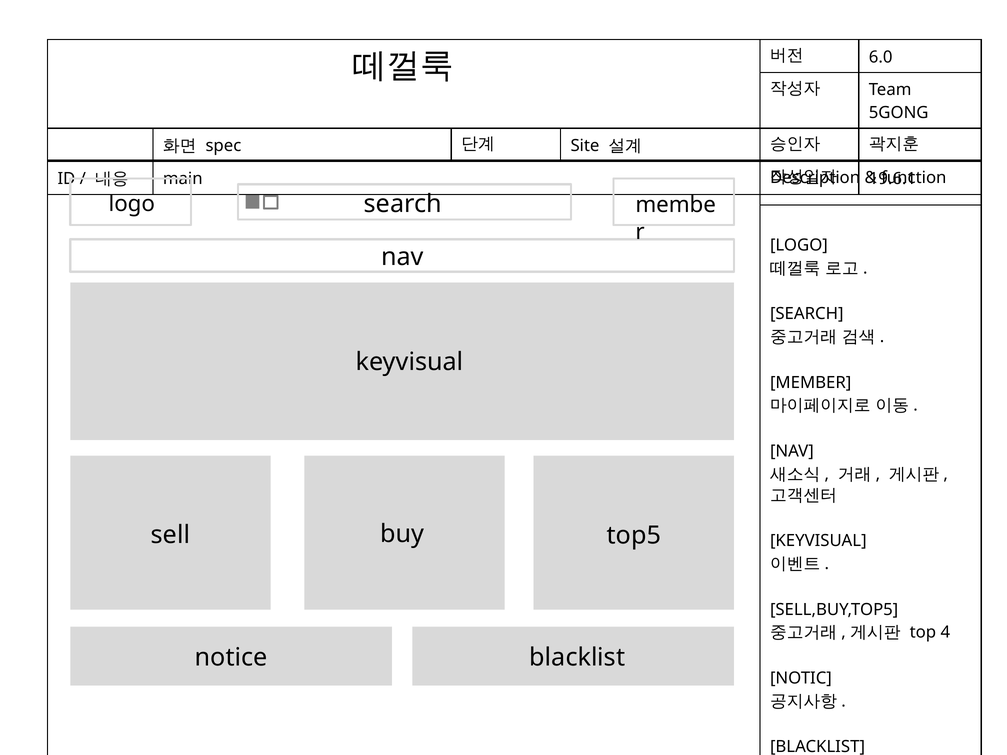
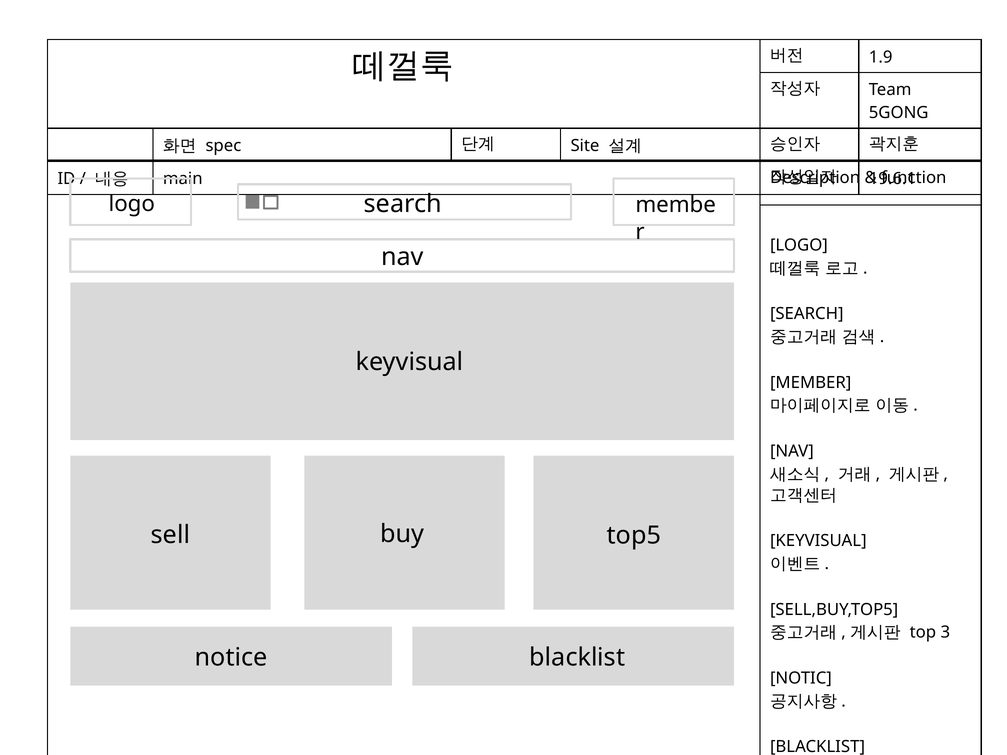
6.0: 6.0 -> 1.9
4: 4 -> 3
